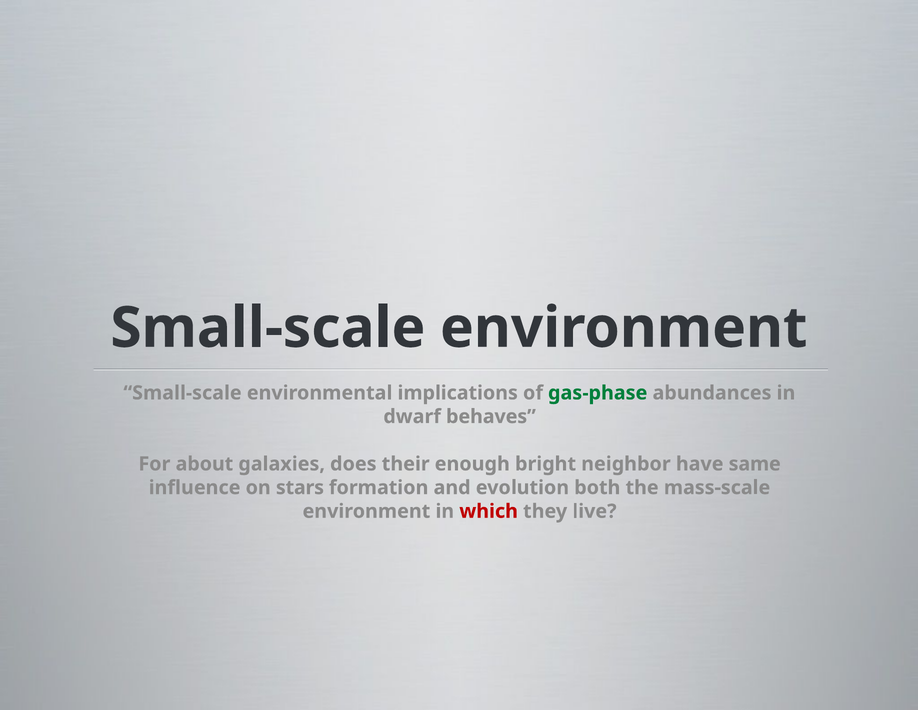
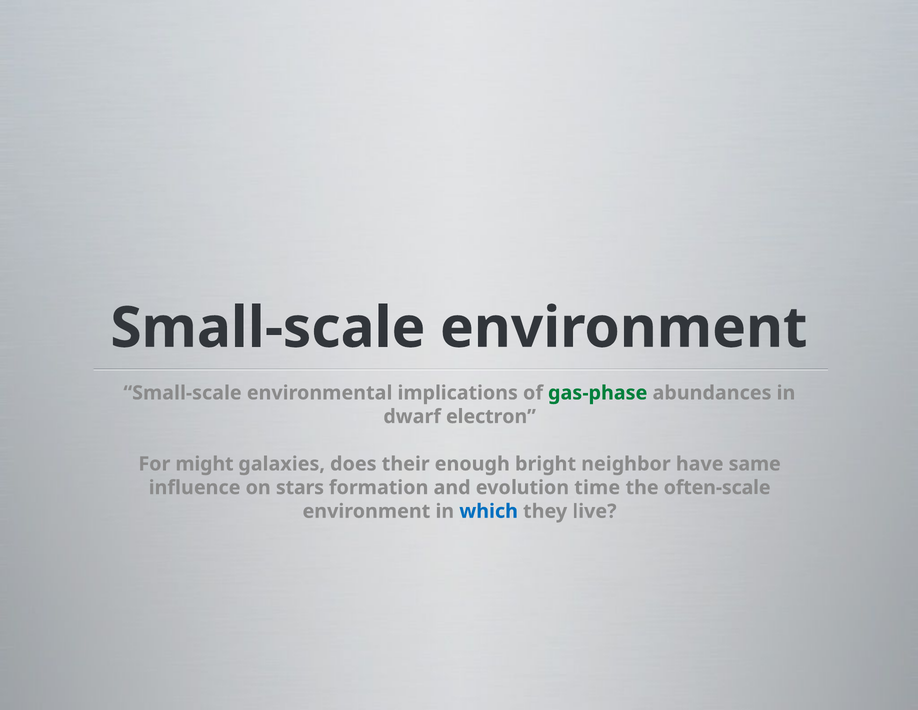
behaves: behaves -> electron
about: about -> might
both: both -> time
mass-scale: mass-scale -> often-scale
which colour: red -> blue
